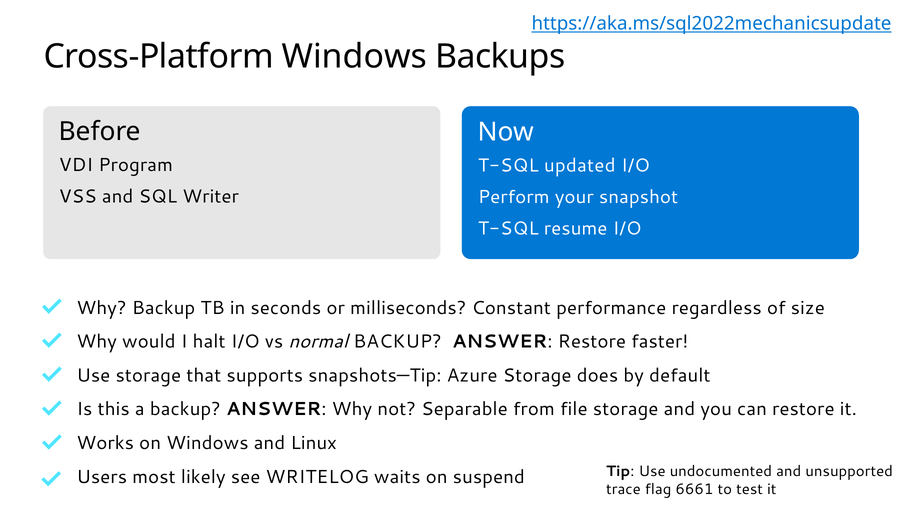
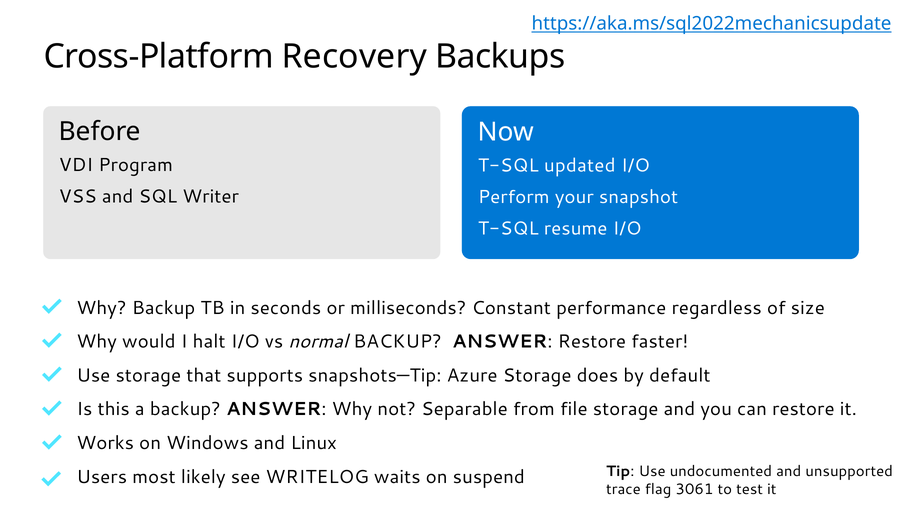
Cross-Platform Windows: Windows -> Recovery
6661: 6661 -> 3061
